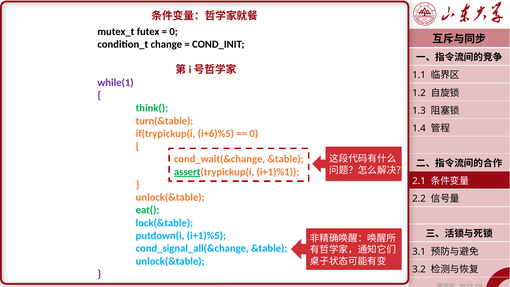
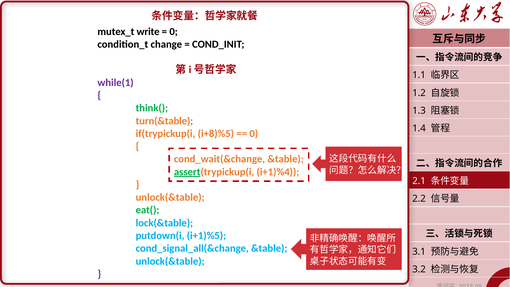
futex: futex -> write
i+6)%5: i+6)%5 -> i+8)%5
i+1)%1: i+1)%1 -> i+1)%4
